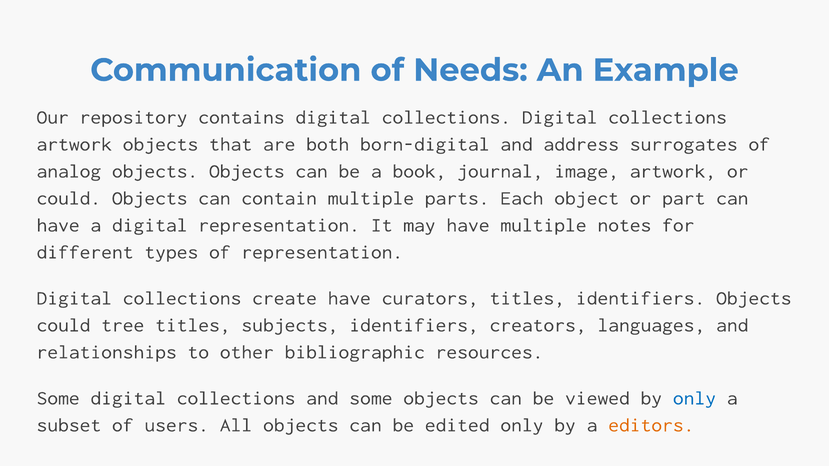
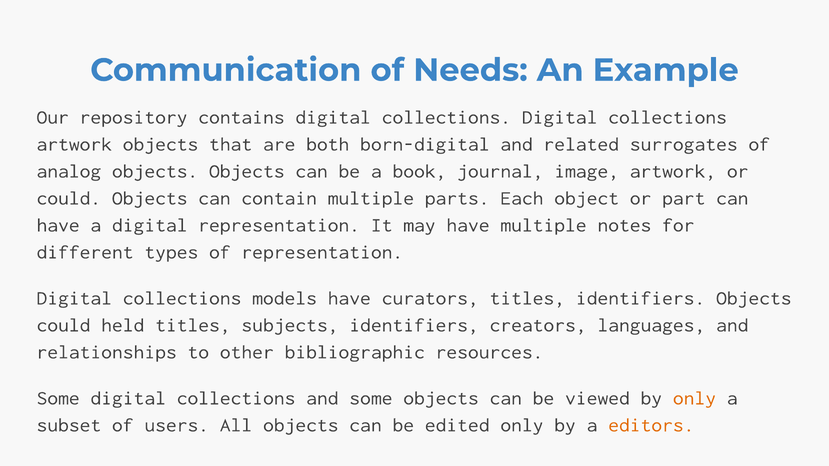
address: address -> related
create: create -> models
tree: tree -> held
only at (694, 398) colour: blue -> orange
